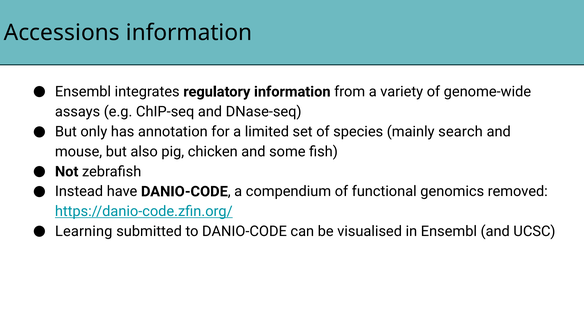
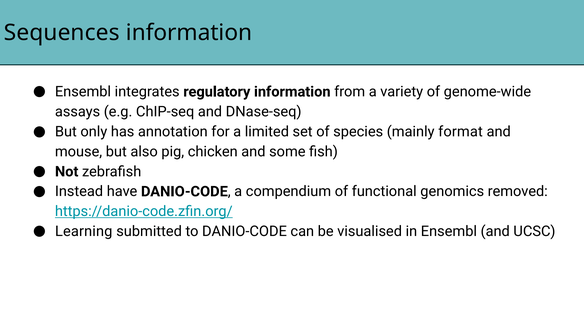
Accessions: Accessions -> Sequences
search: search -> format
